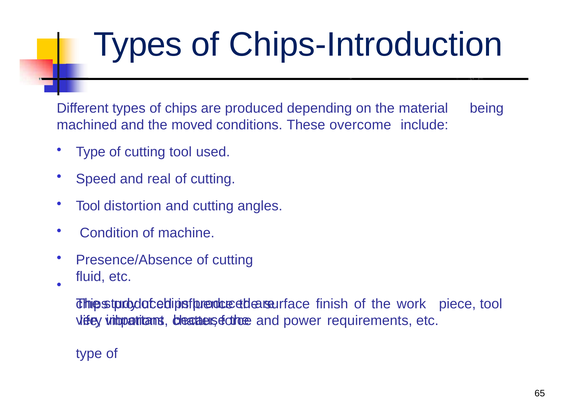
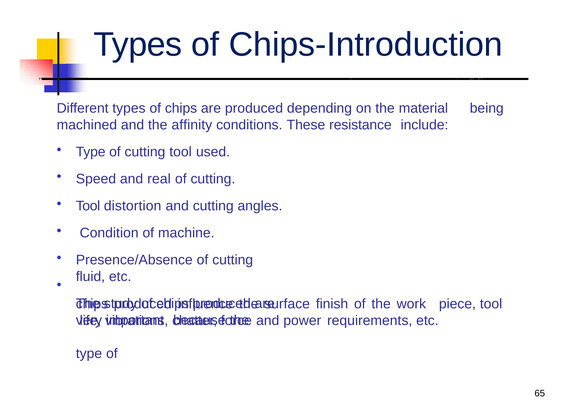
moved: moved -> affinity
overcome: overcome -> resistance
